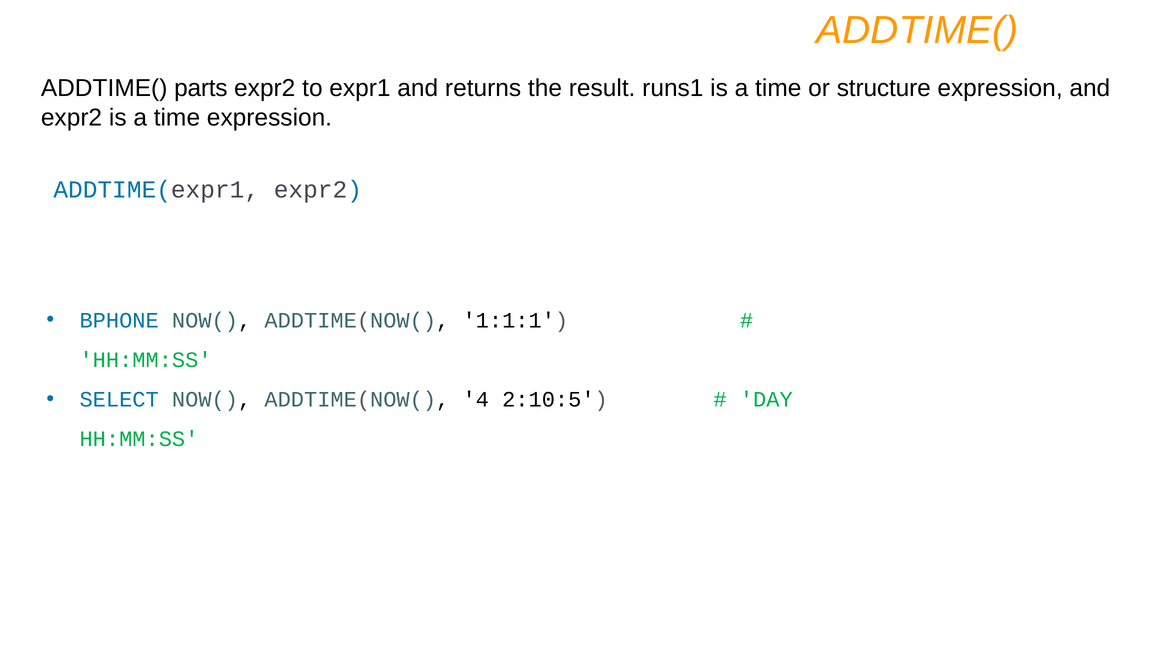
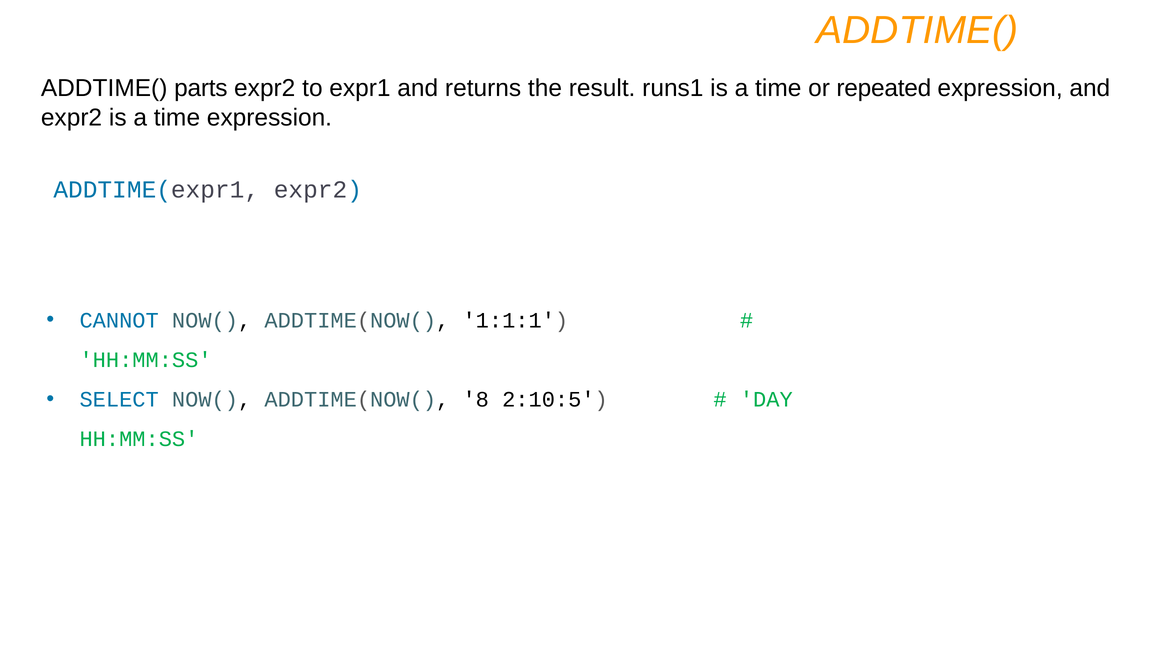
structure: structure -> repeated
BPHONE: BPHONE -> CANNOT
4: 4 -> 8
